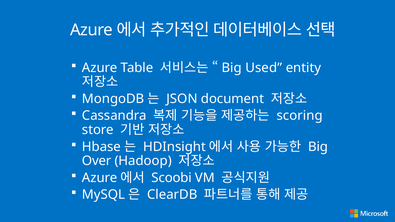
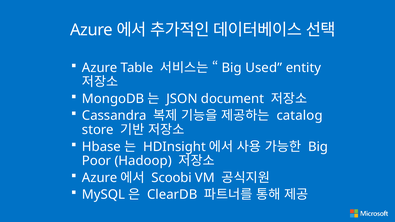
scoring: scoring -> catalog
Over: Over -> Poor
